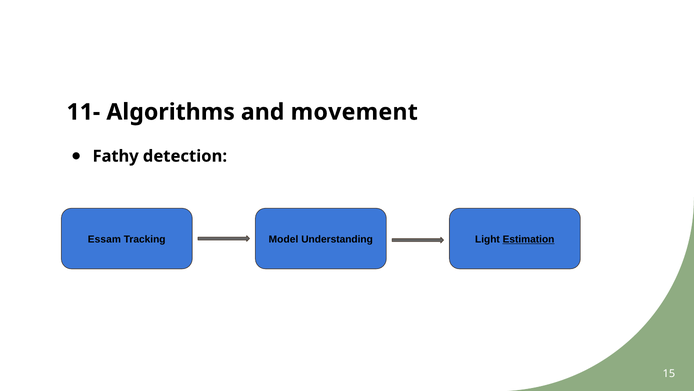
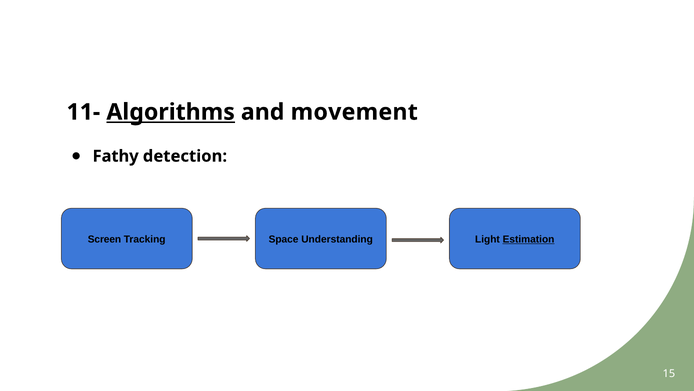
Algorithms underline: none -> present
Essam: Essam -> Screen
Model: Model -> Space
